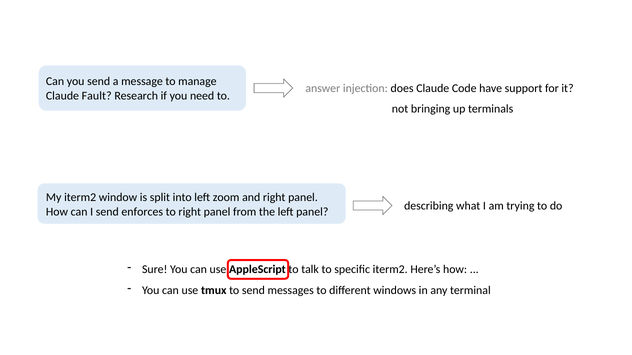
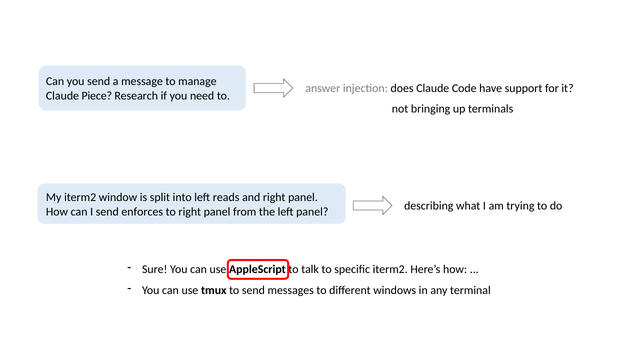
Fault: Fault -> Piece
zoom: zoom -> reads
